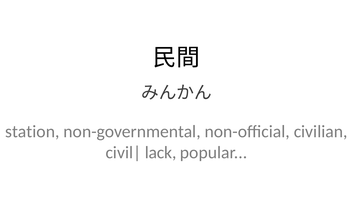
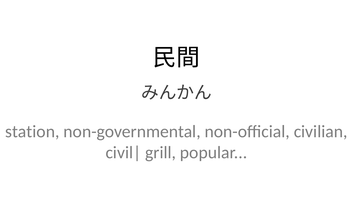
lack: lack -> grill
